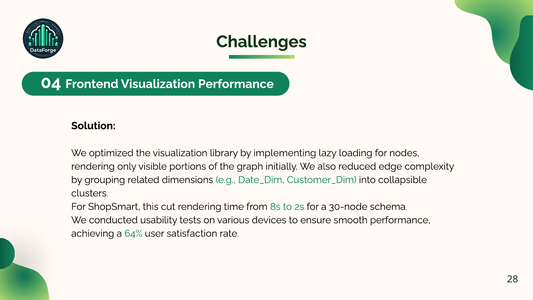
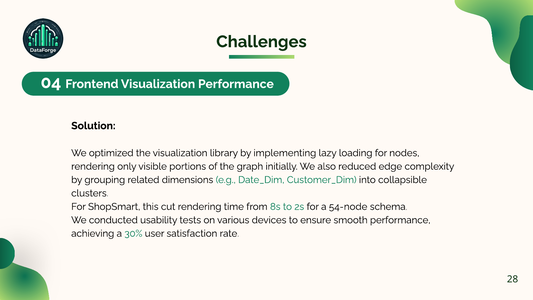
30-node: 30-node -> 54-node
64%: 64% -> 30%
